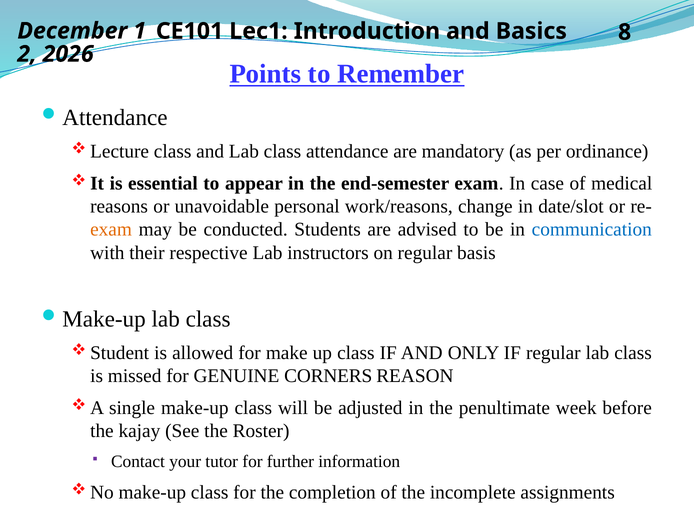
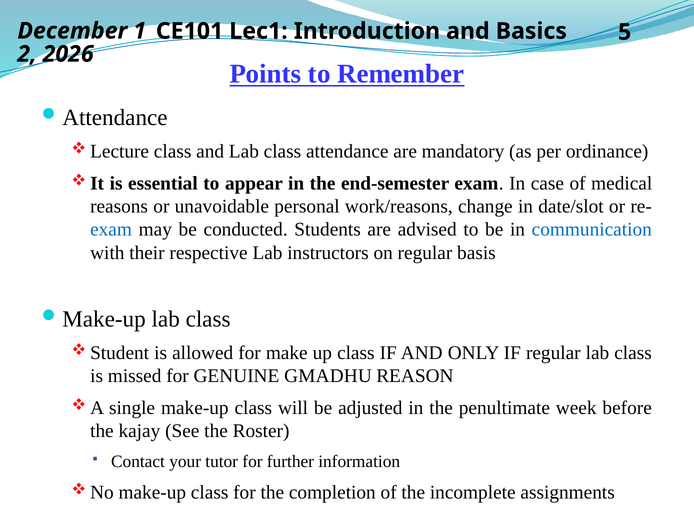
8: 8 -> 5
exam at (111, 229) colour: orange -> blue
CORNERS: CORNERS -> GMADHU
